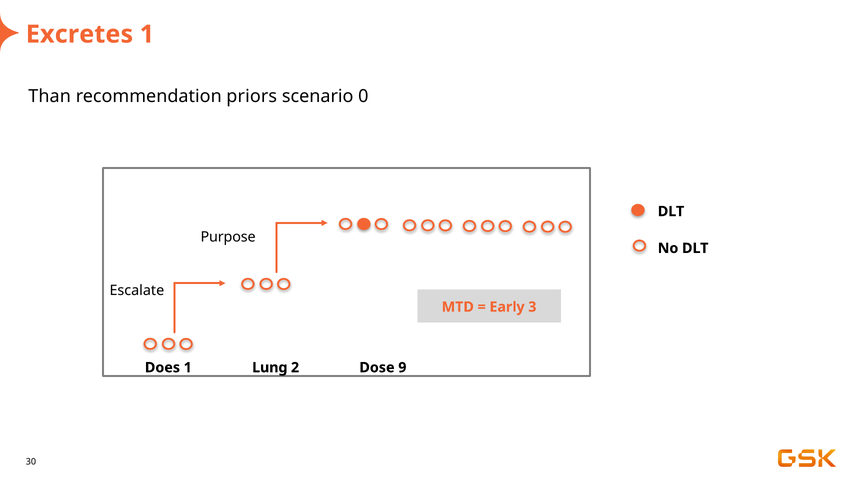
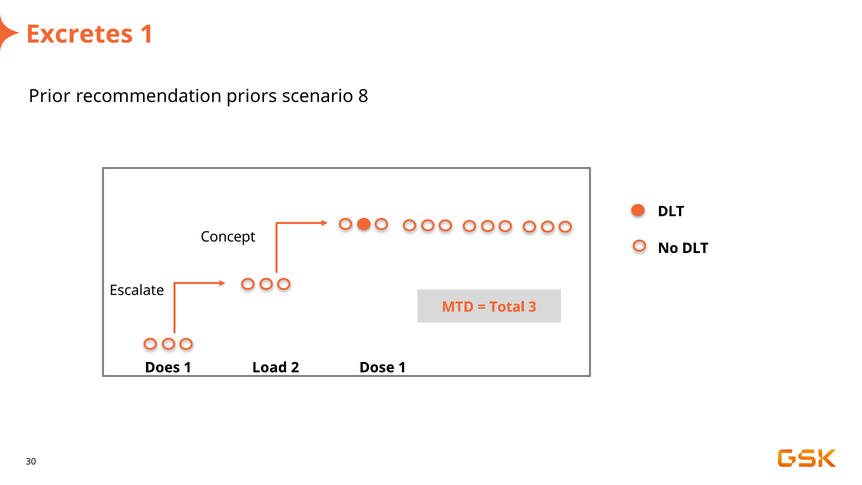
Than: Than -> Prior
0: 0 -> 8
Purpose: Purpose -> Concept
Early: Early -> Total
Lung: Lung -> Load
Dose 9: 9 -> 1
